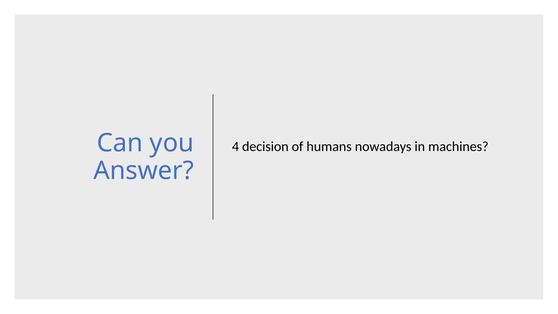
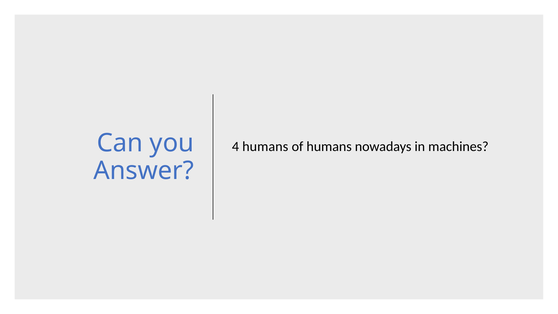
4 decision: decision -> humans
